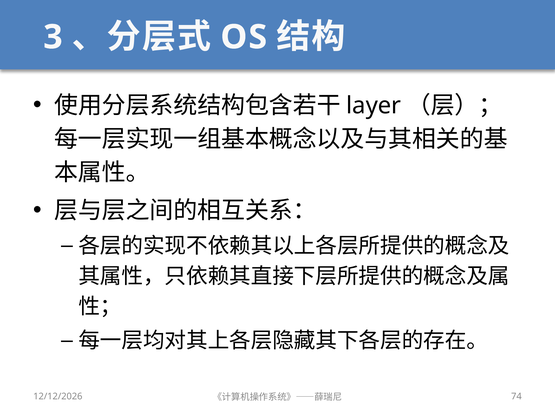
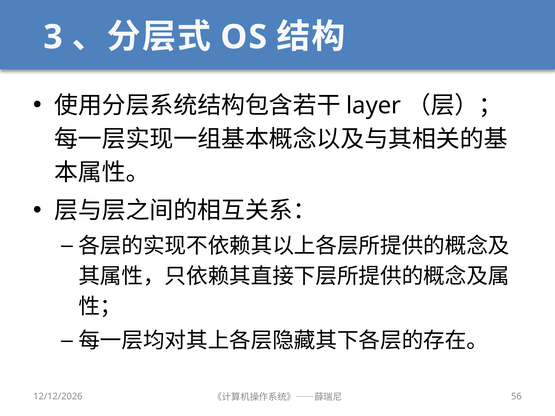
74: 74 -> 56
